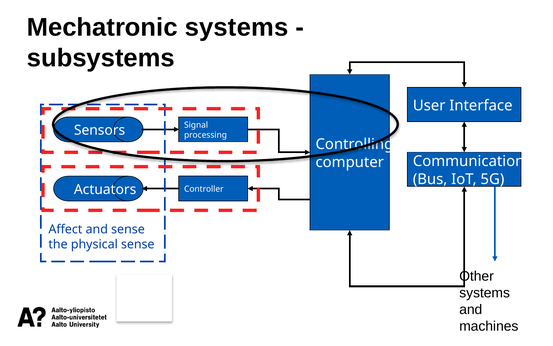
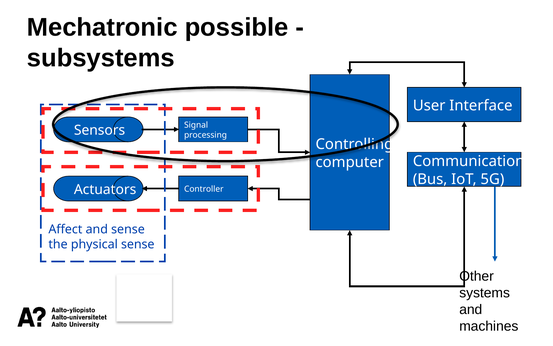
Mechatronic systems: systems -> possible
